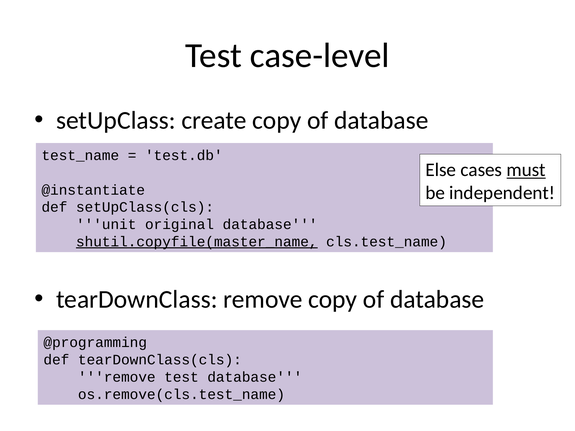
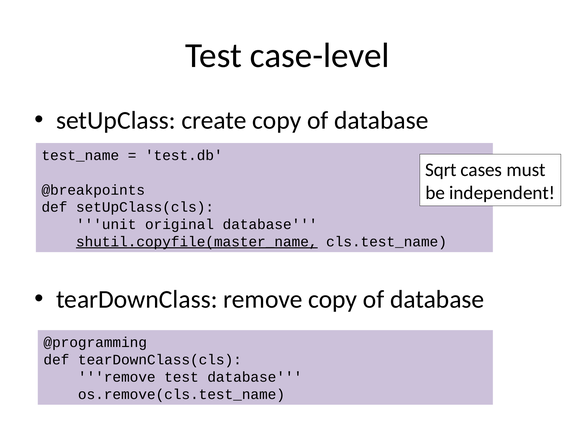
Else: Else -> Sqrt
must underline: present -> none
@instantiate: @instantiate -> @breakpoints
